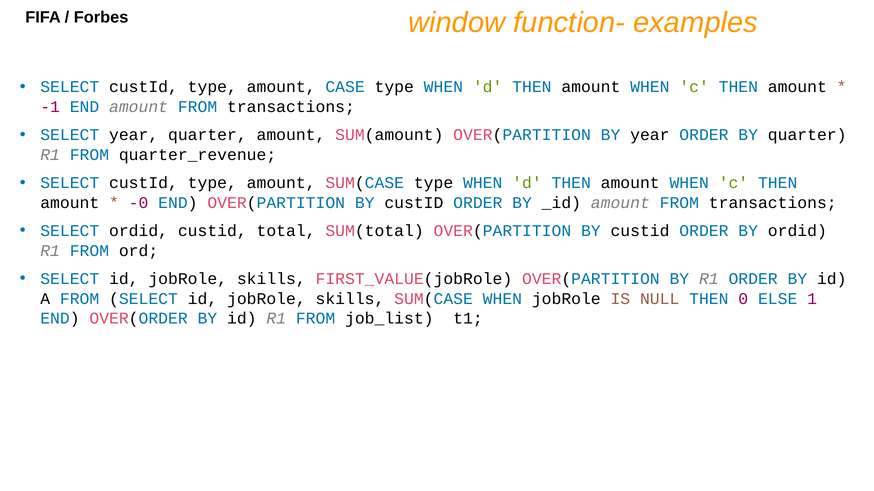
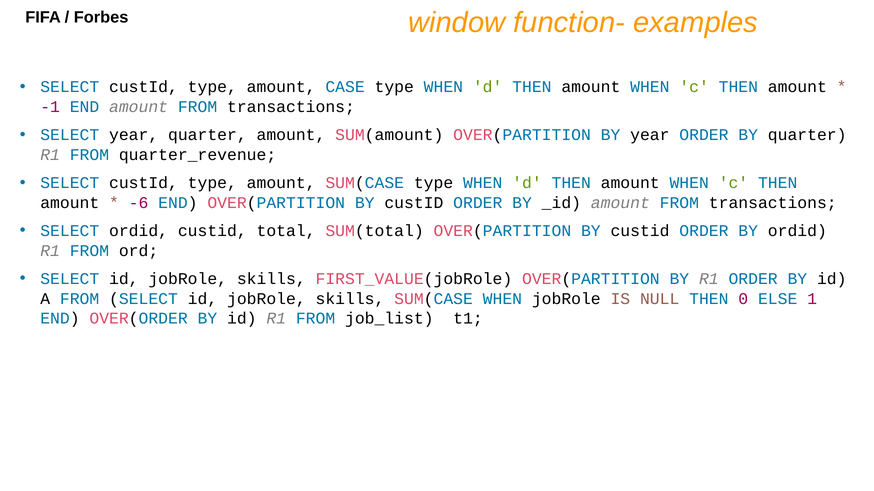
-0: -0 -> -6
